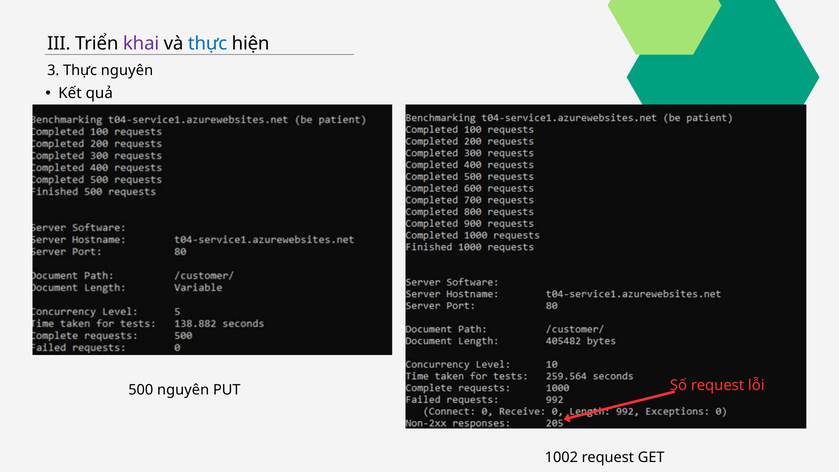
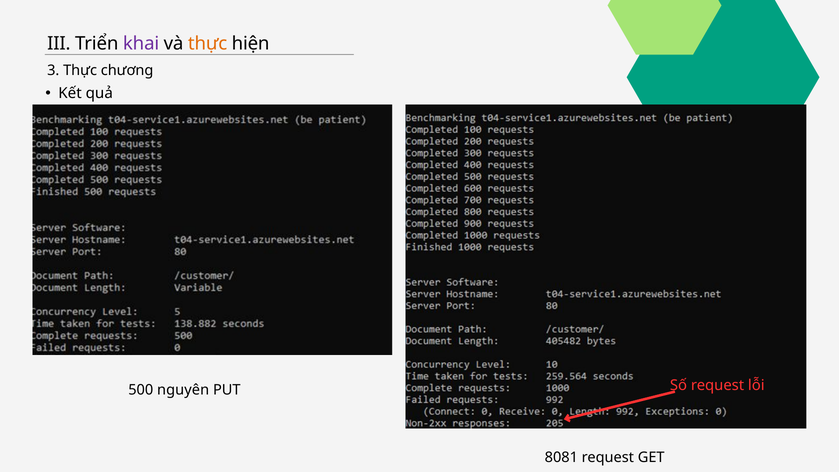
thực at (208, 44) colour: blue -> orange
Thực nguyên: nguyên -> chương
1002: 1002 -> 8081
